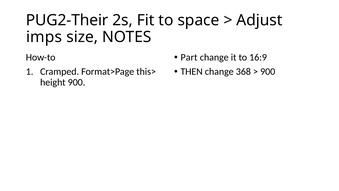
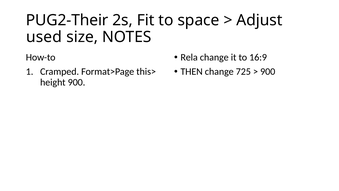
imps: imps -> used
Part: Part -> Rela
368: 368 -> 725
